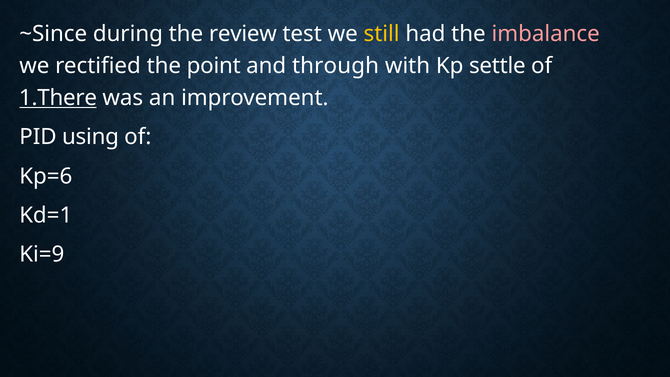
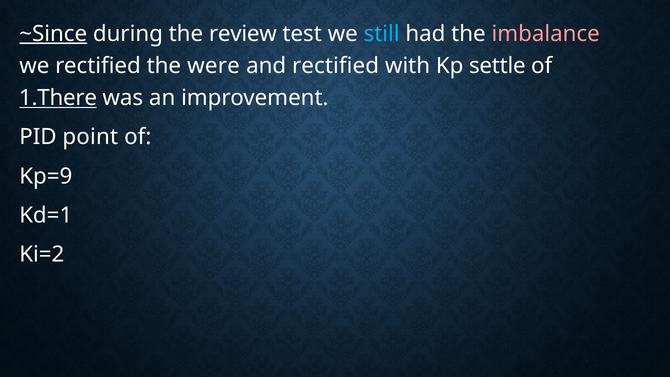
~Since underline: none -> present
still colour: yellow -> light blue
point: point -> were
and through: through -> rectified
using: using -> point
Kp=6: Kp=6 -> Kp=9
Ki=9: Ki=9 -> Ki=2
